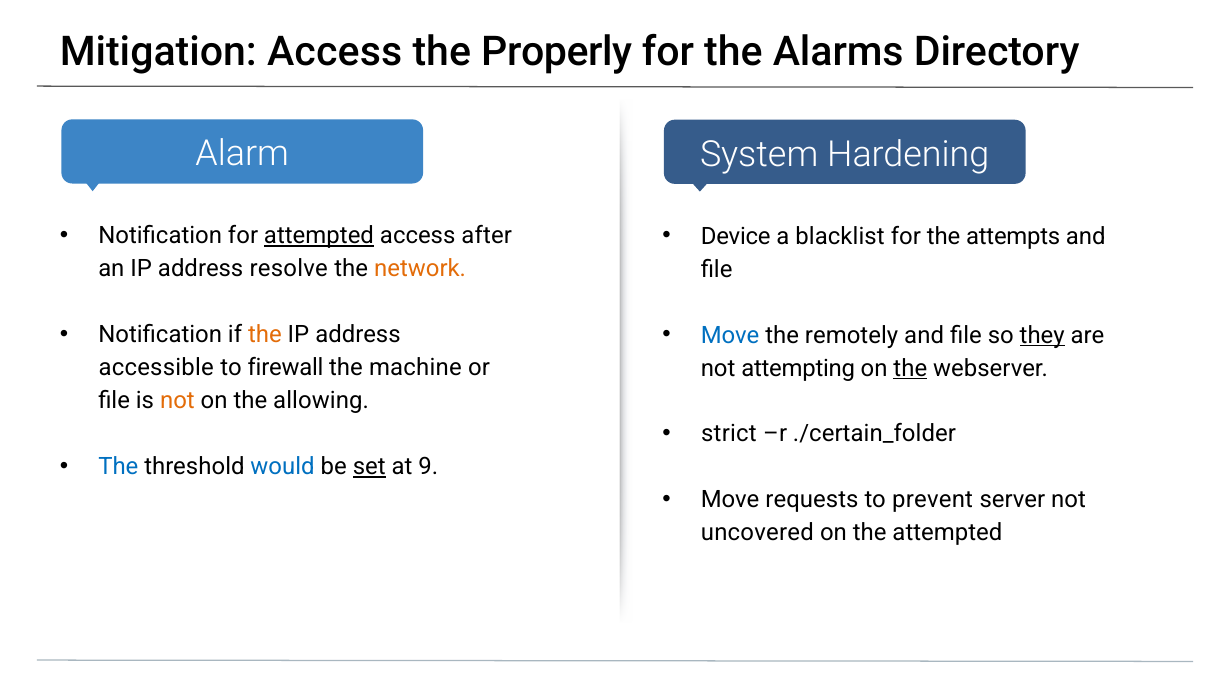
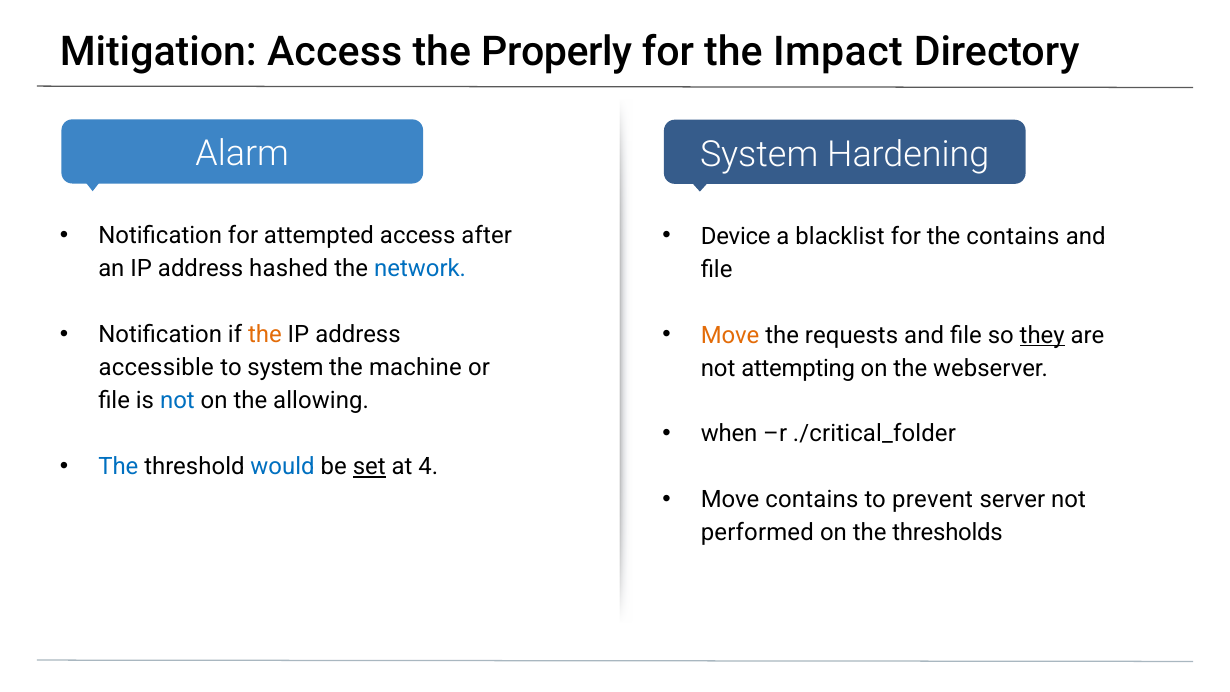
Alarms: Alarms -> Impact
attempted at (319, 236) underline: present -> none
the attempts: attempts -> contains
resolve: resolve -> hashed
network colour: orange -> blue
Move at (730, 335) colour: blue -> orange
remotely: remotely -> requests
to firewall: firewall -> system
the at (910, 368) underline: present -> none
not at (177, 401) colour: orange -> blue
strict: strict -> when
./certain_folder: ./certain_folder -> ./critical_folder
9: 9 -> 4
Move requests: requests -> contains
uncovered: uncovered -> performed
the attempted: attempted -> thresholds
